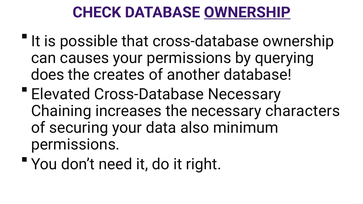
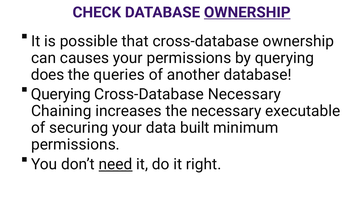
creates: creates -> queries
Elevated at (61, 94): Elevated -> Querying
characters: characters -> executable
also: also -> built
need underline: none -> present
